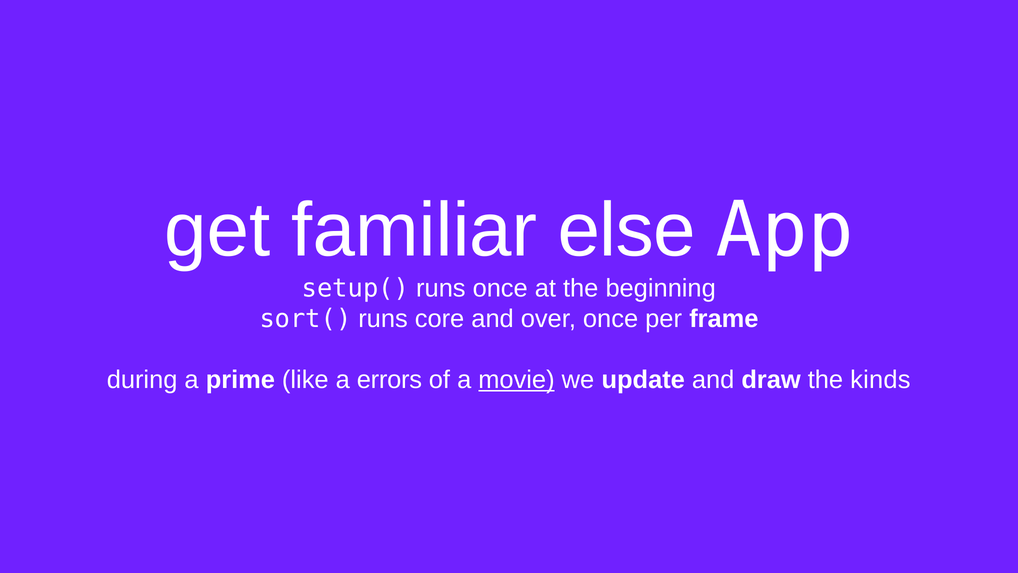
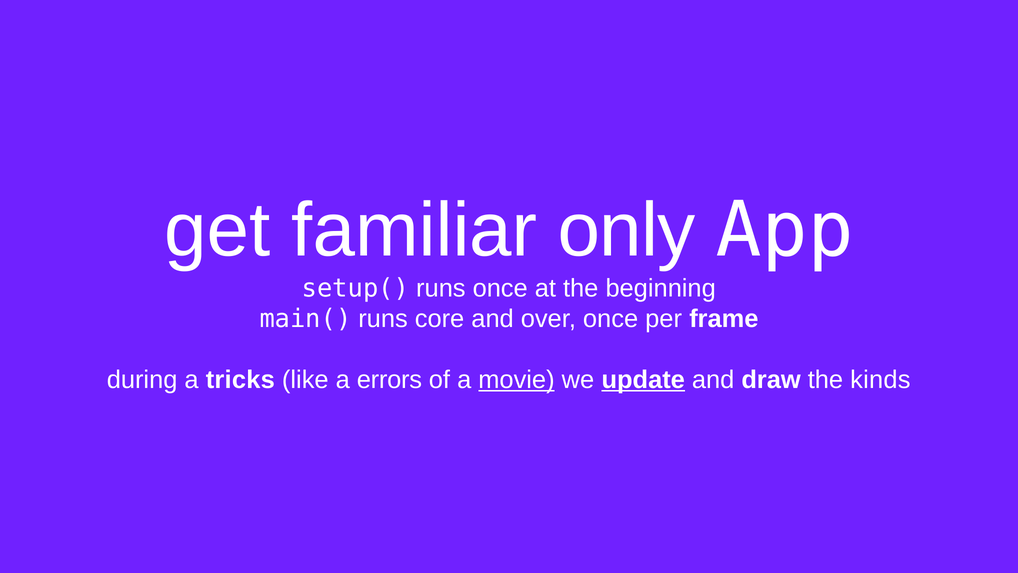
else: else -> only
sort(: sort( -> main(
prime: prime -> tricks
update underline: none -> present
